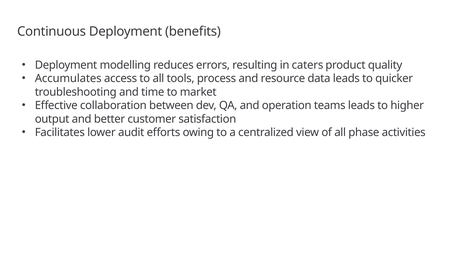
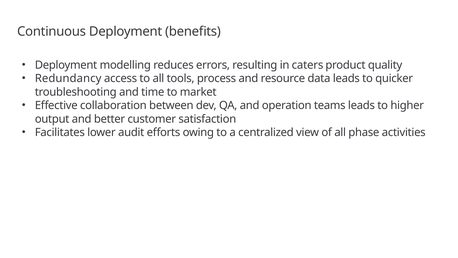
Accumulates: Accumulates -> Redundancy
